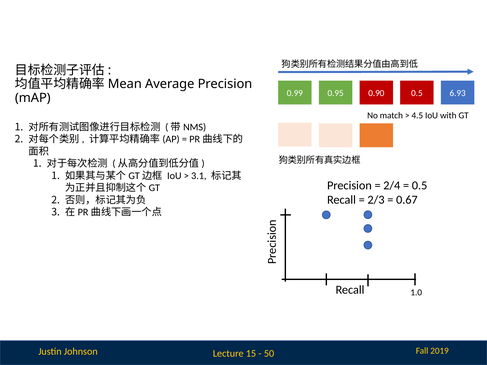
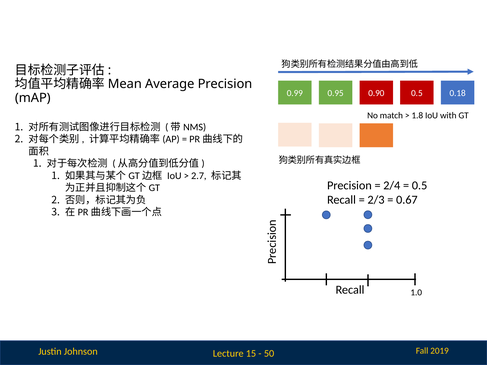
6.93: 6.93 -> 0.18
4.5: 4.5 -> 1.8
3.1: 3.1 -> 2.7
